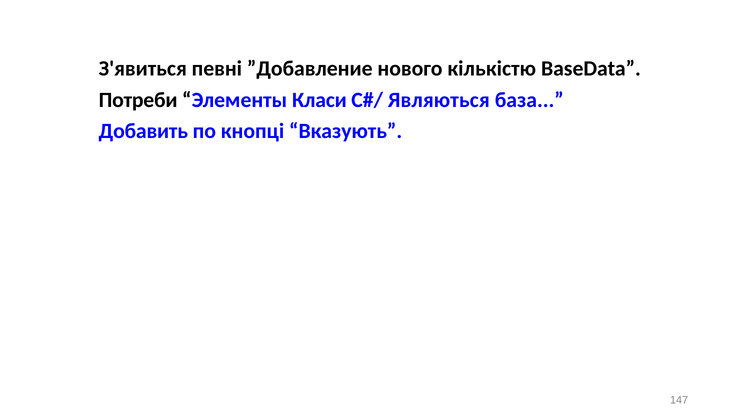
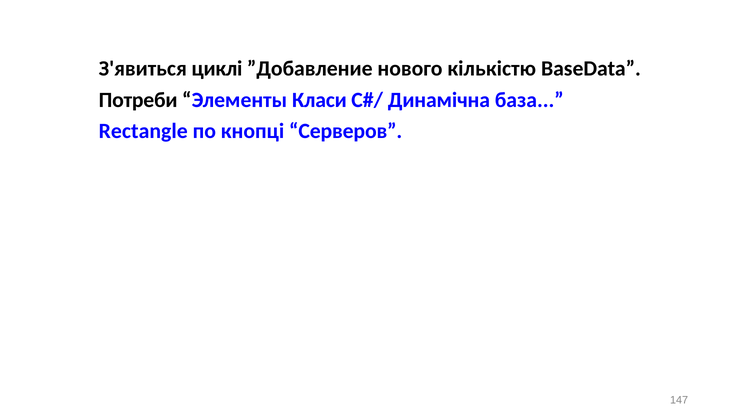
певні: певні -> циклі
Являються: Являються -> Динамічна
Добавить: Добавить -> Rectangle
Вказують: Вказують -> Серверов
